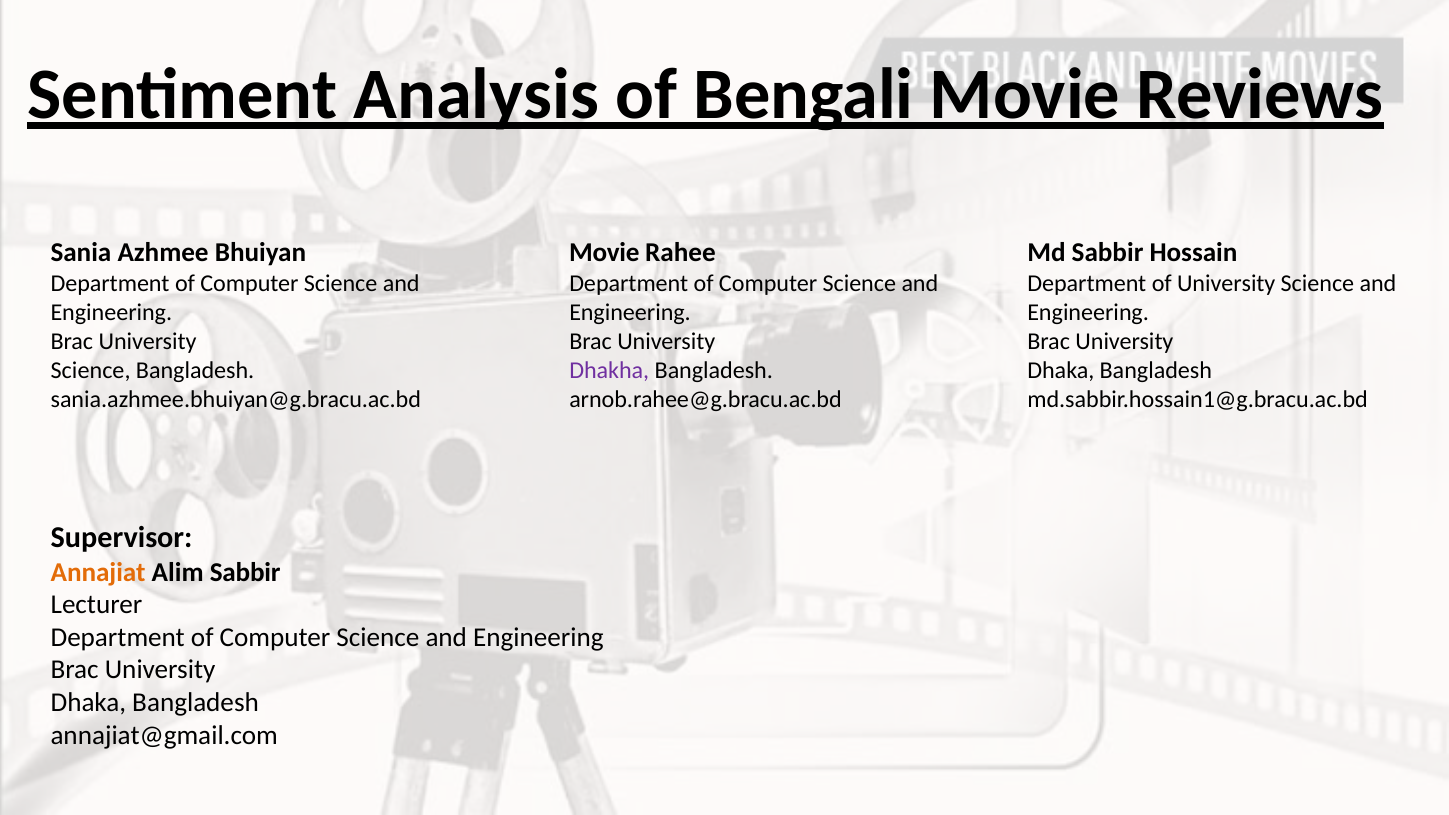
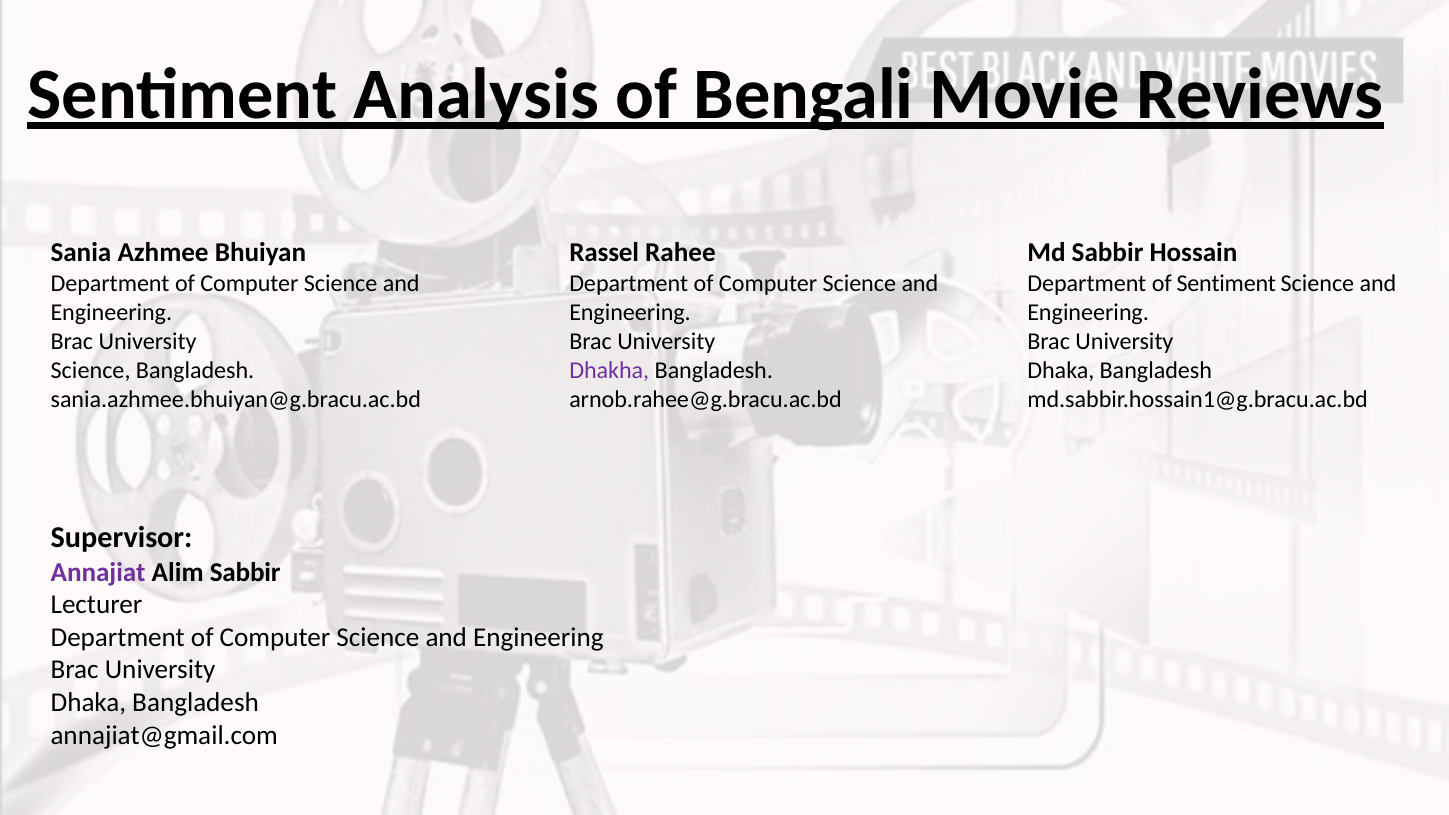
Movie at (604, 253): Movie -> Rassel
of University: University -> Sentiment
Annajiat colour: orange -> purple
